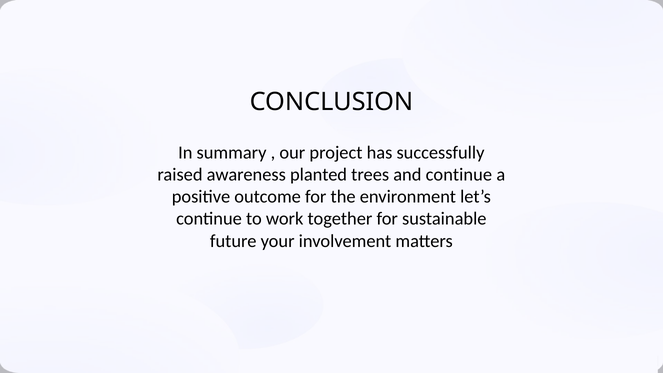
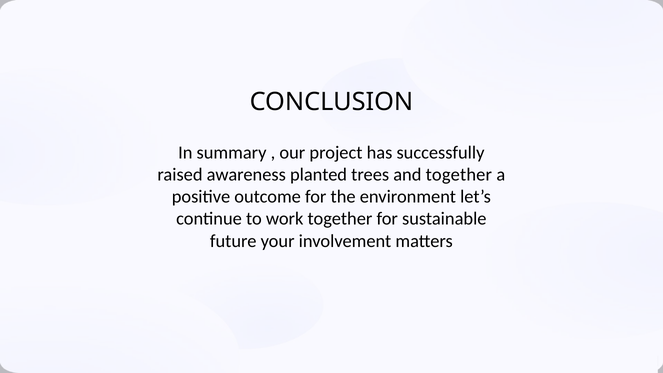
and continue: continue -> together
